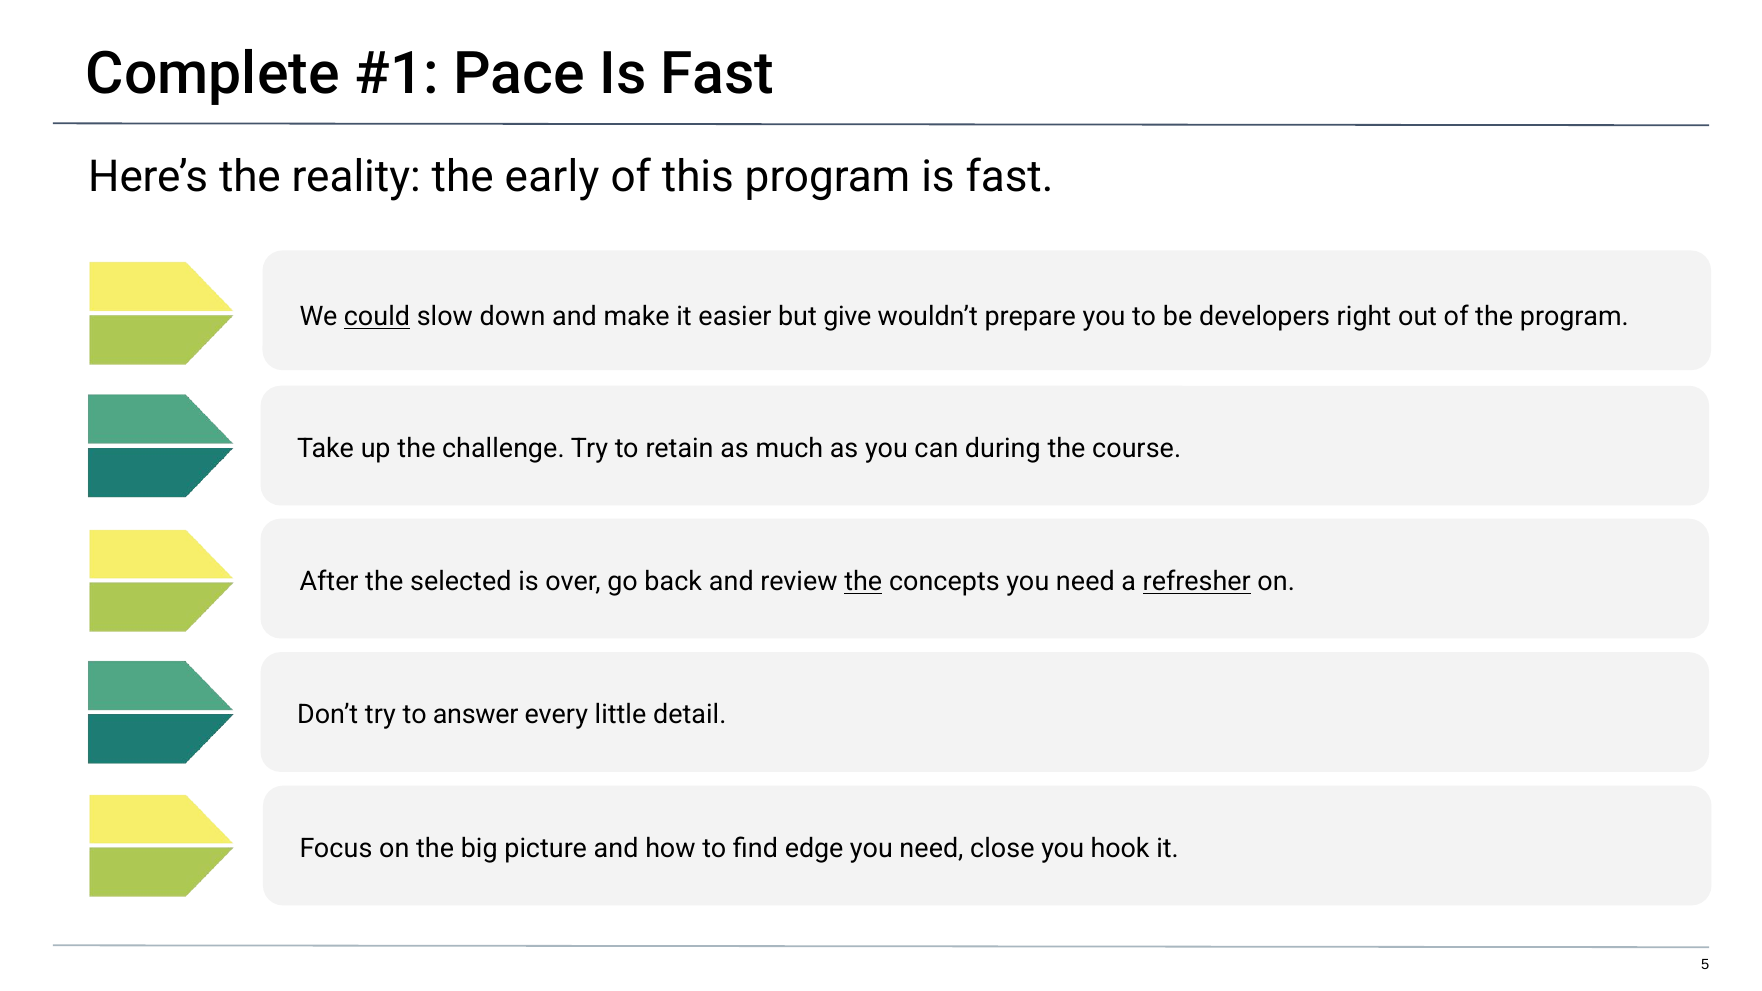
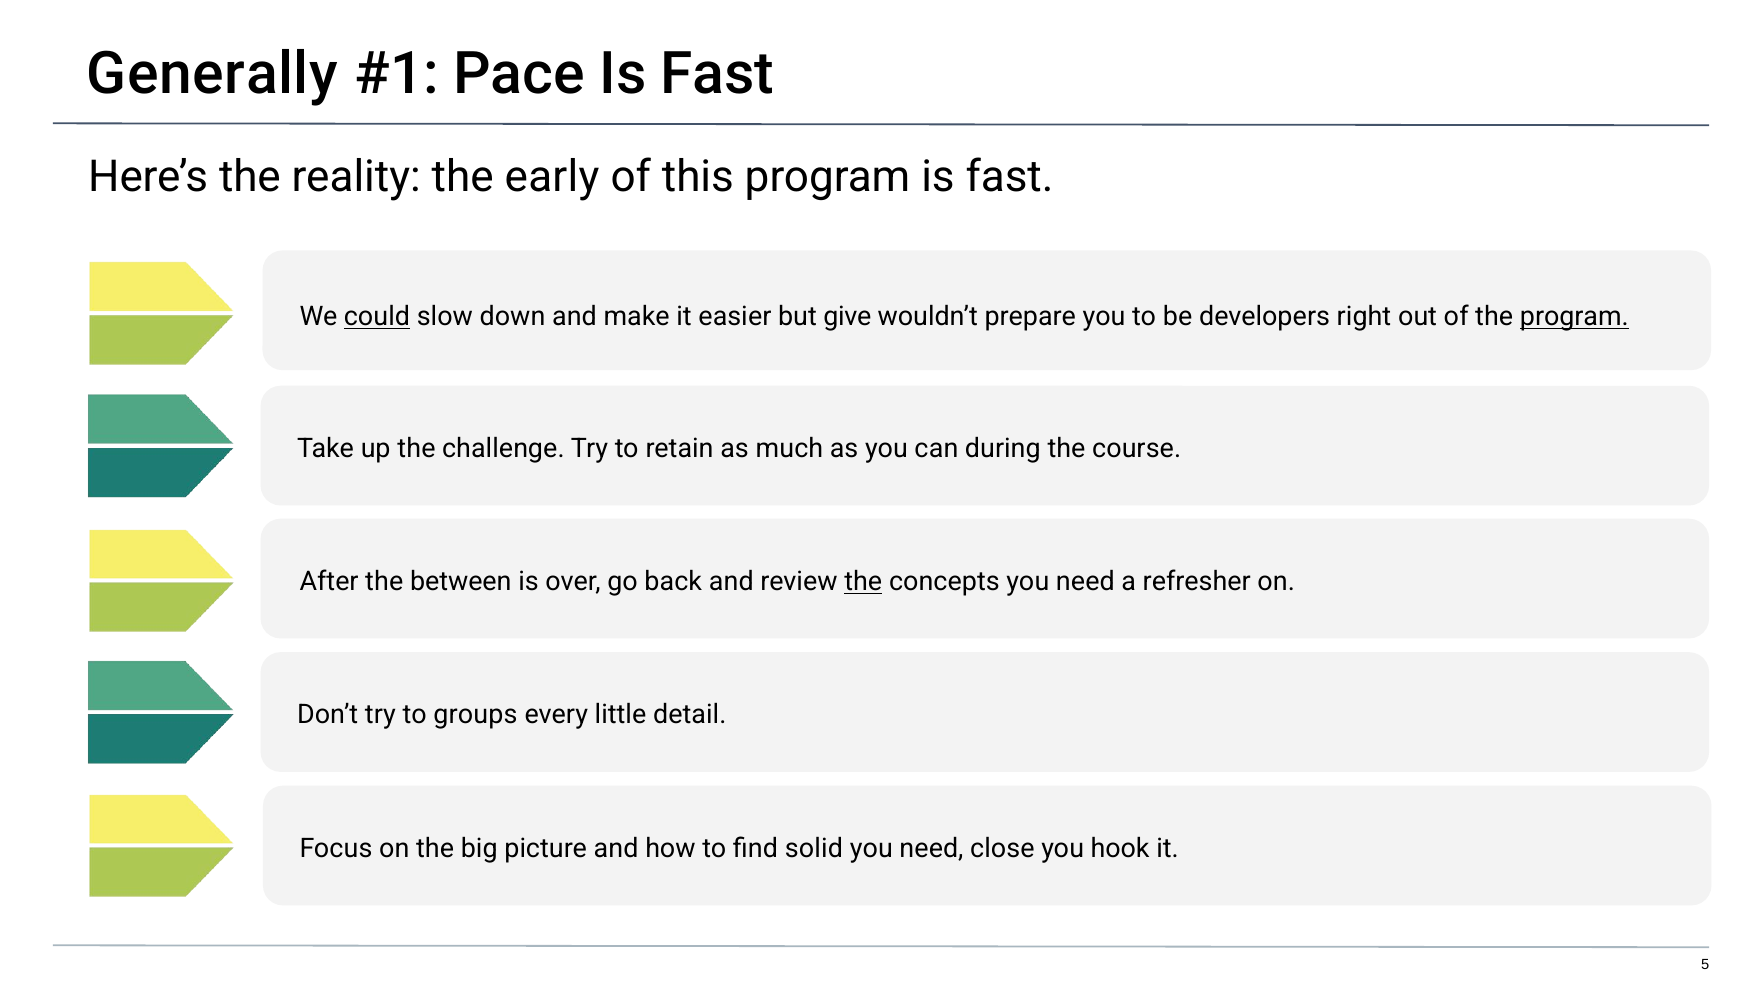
Complete: Complete -> Generally
program at (1574, 317) underline: none -> present
selected: selected -> between
refresher underline: present -> none
answer: answer -> groups
edge: edge -> solid
